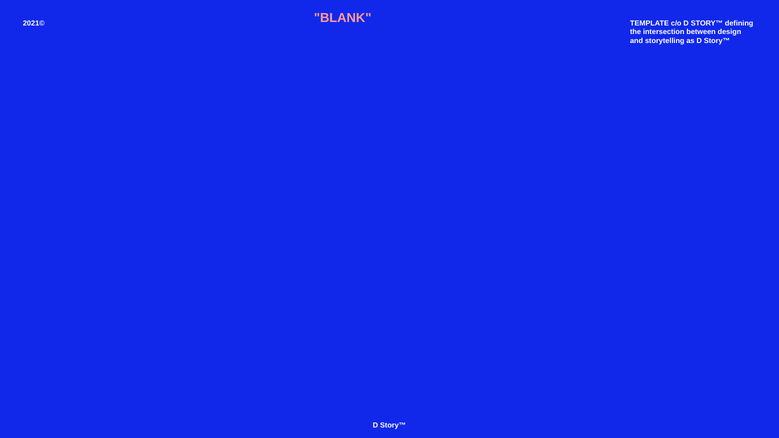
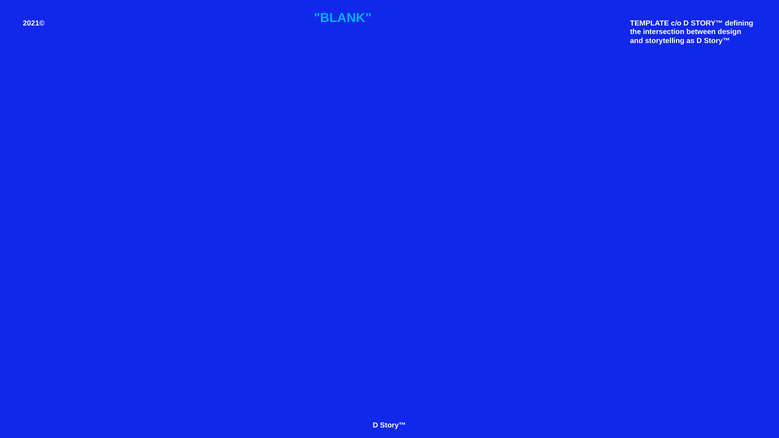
BLANK colour: pink -> light blue
